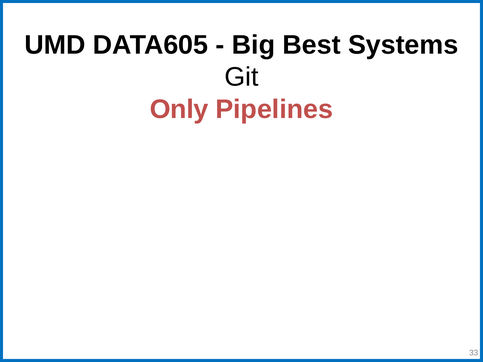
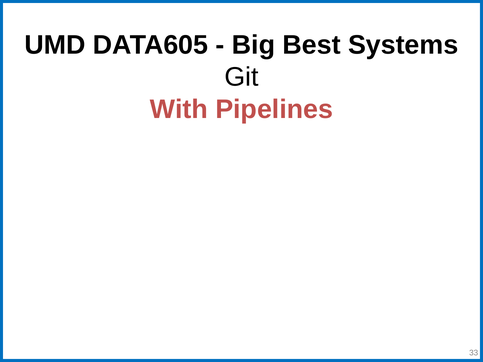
Only: Only -> With
